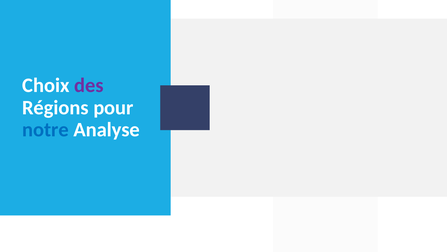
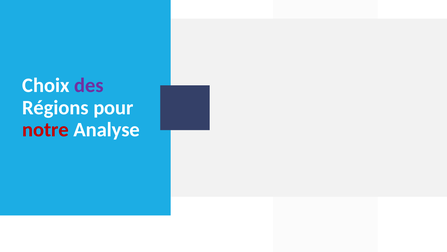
notre colour: blue -> red
